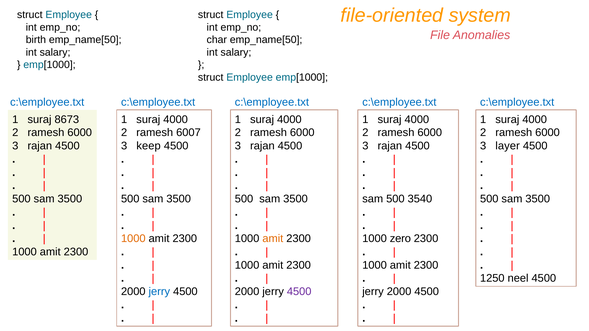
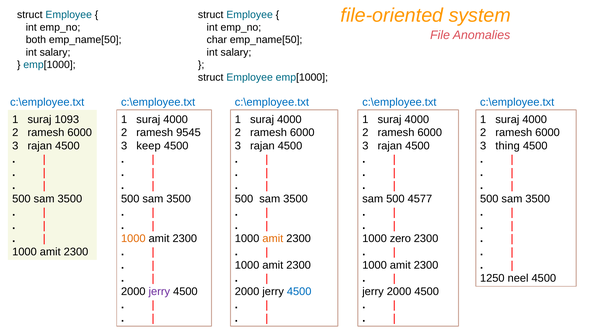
birth: birth -> both
8673: 8673 -> 1093
6007: 6007 -> 9545
layer: layer -> thing
3540: 3540 -> 4577
jerry at (159, 292) colour: blue -> purple
4500 at (299, 292) colour: purple -> blue
